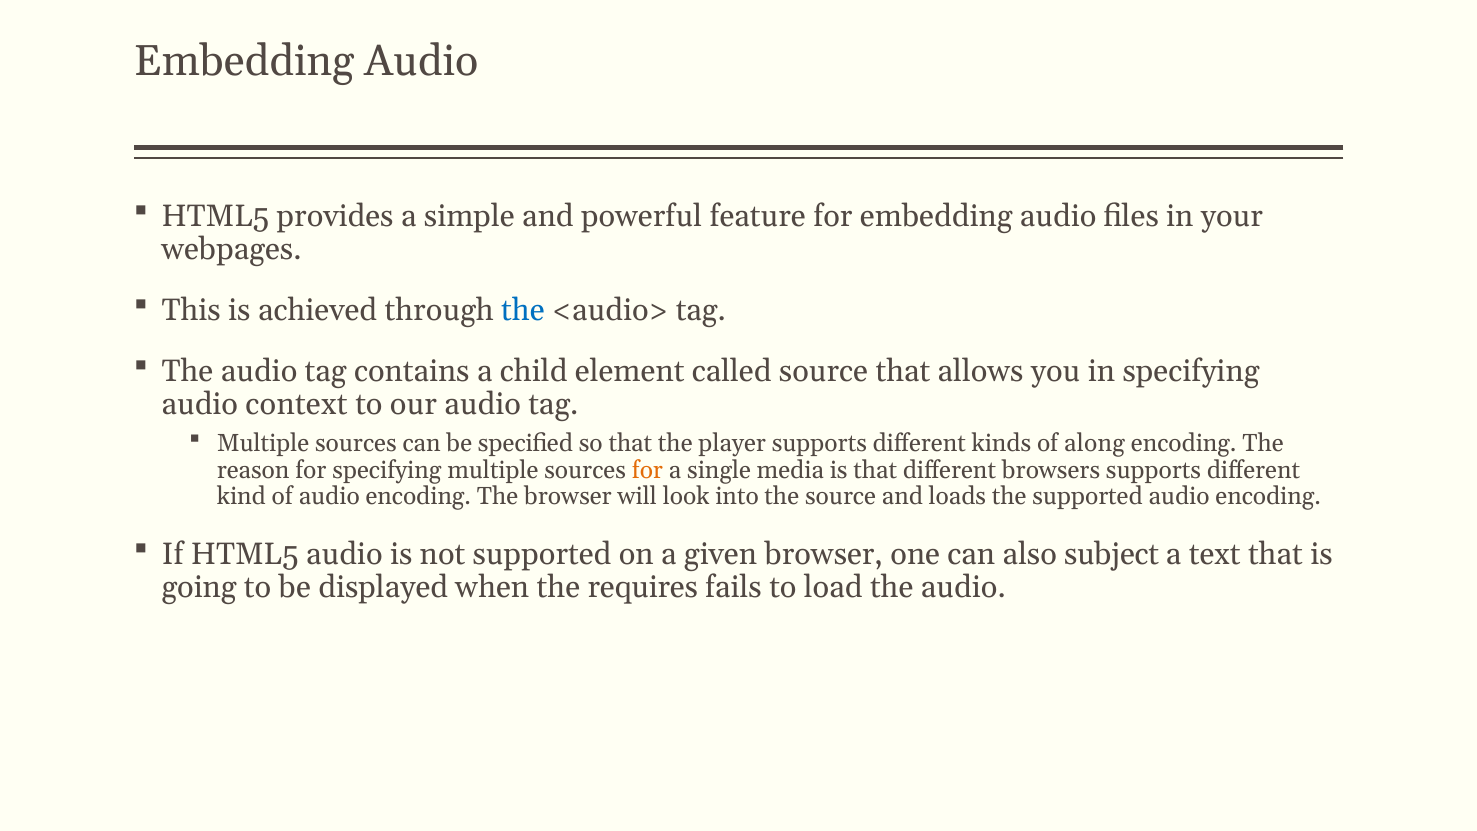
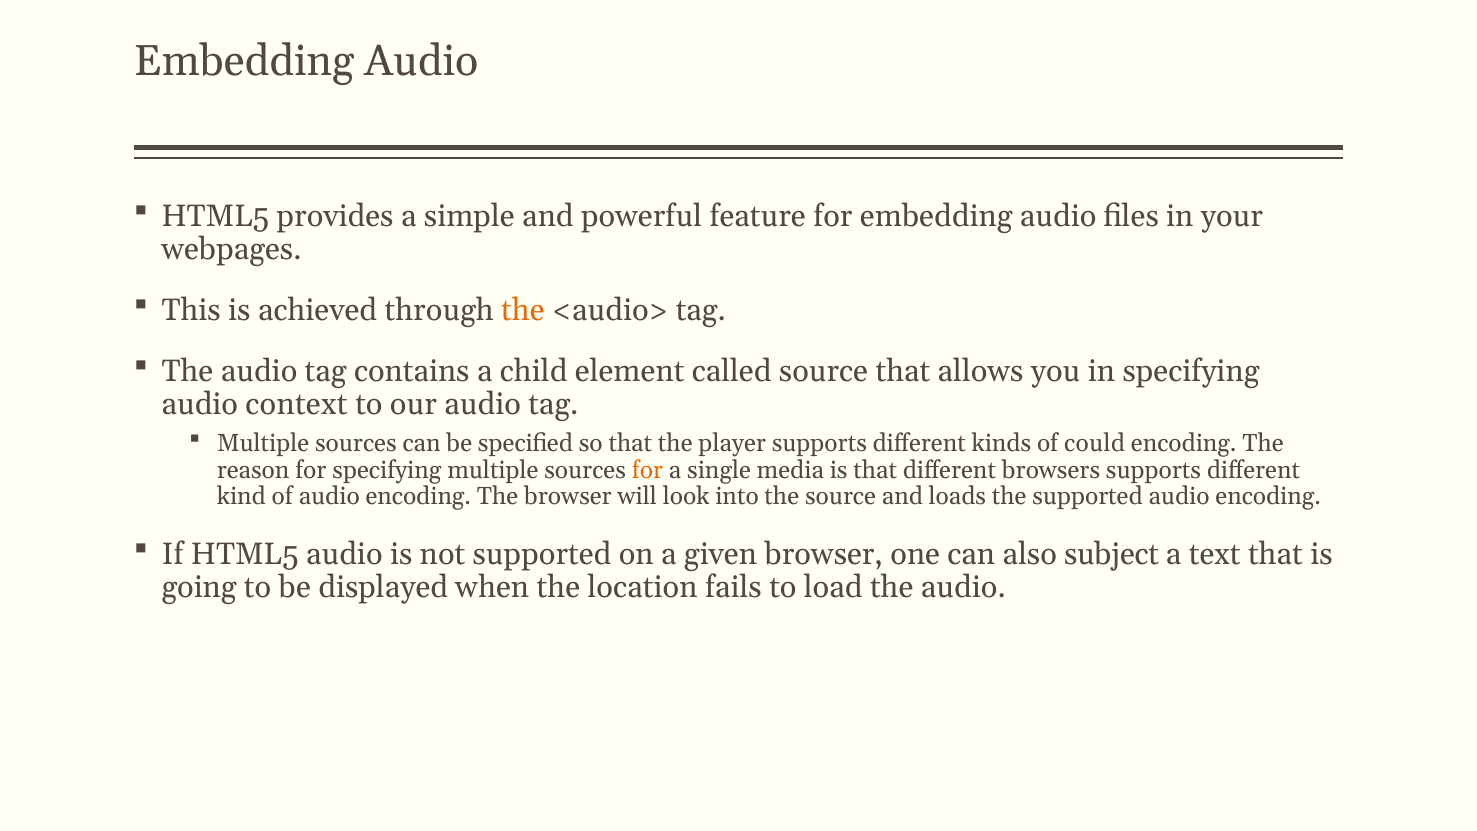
the at (523, 310) colour: blue -> orange
along: along -> could
requires: requires -> location
